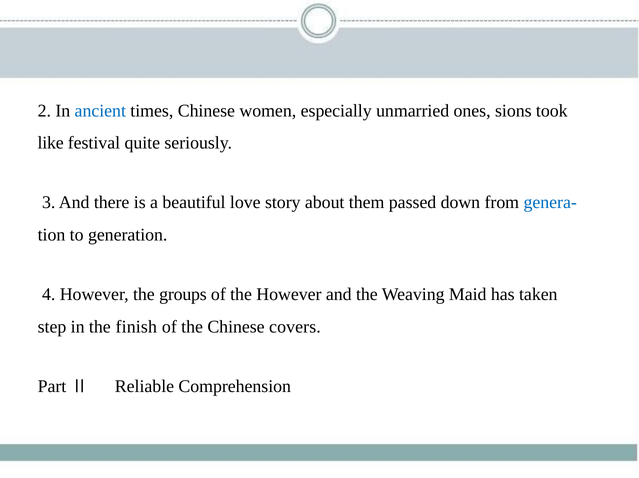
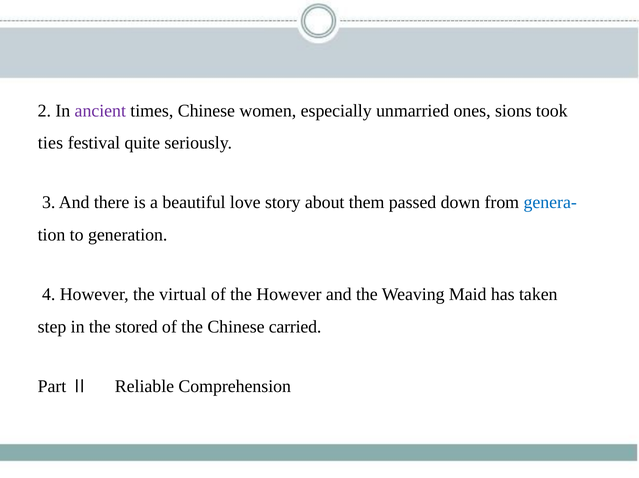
ancient colour: blue -> purple
like: like -> ties
groups: groups -> virtual
finish: finish -> stored
covers: covers -> carried
